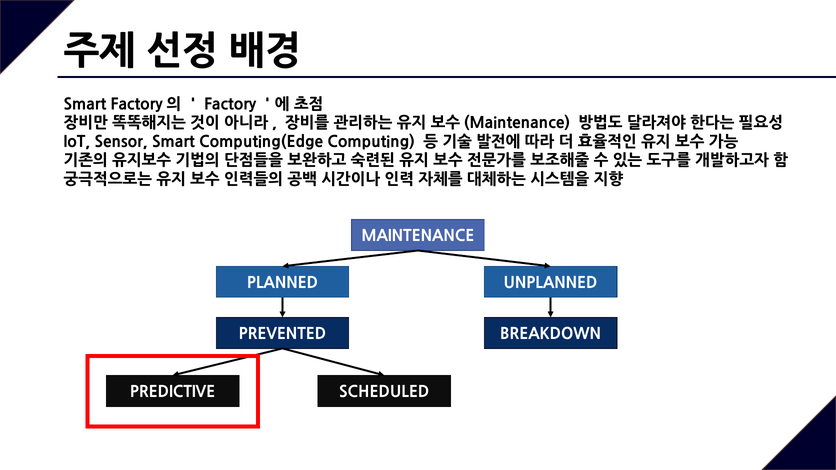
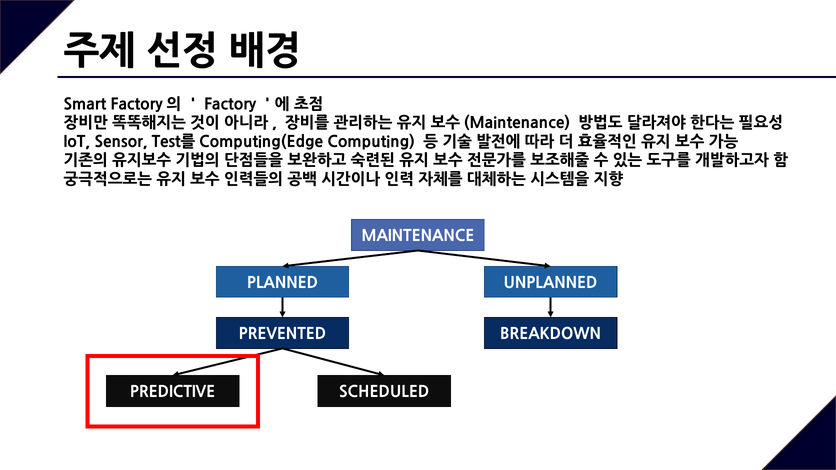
Sensor Smart: Smart -> Test를
